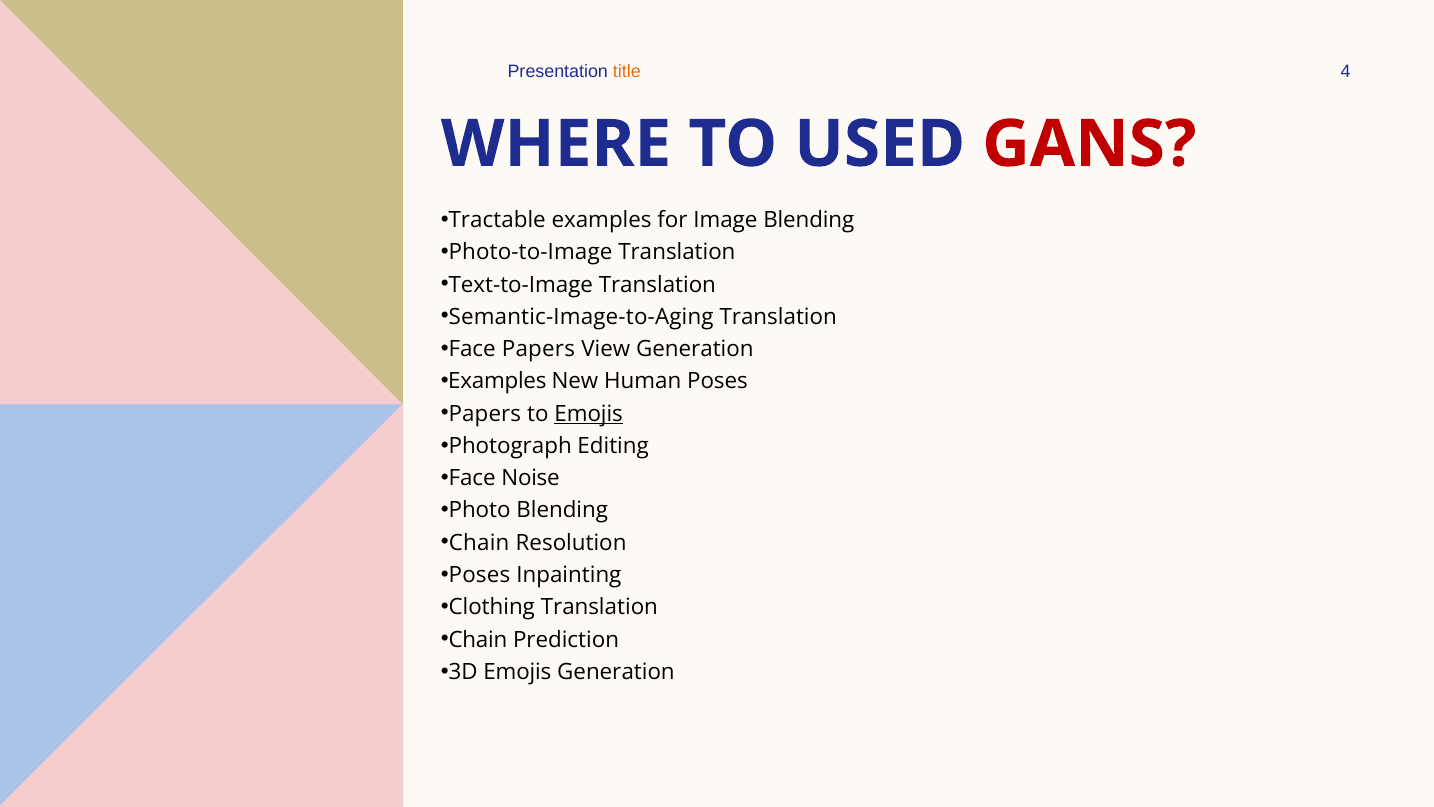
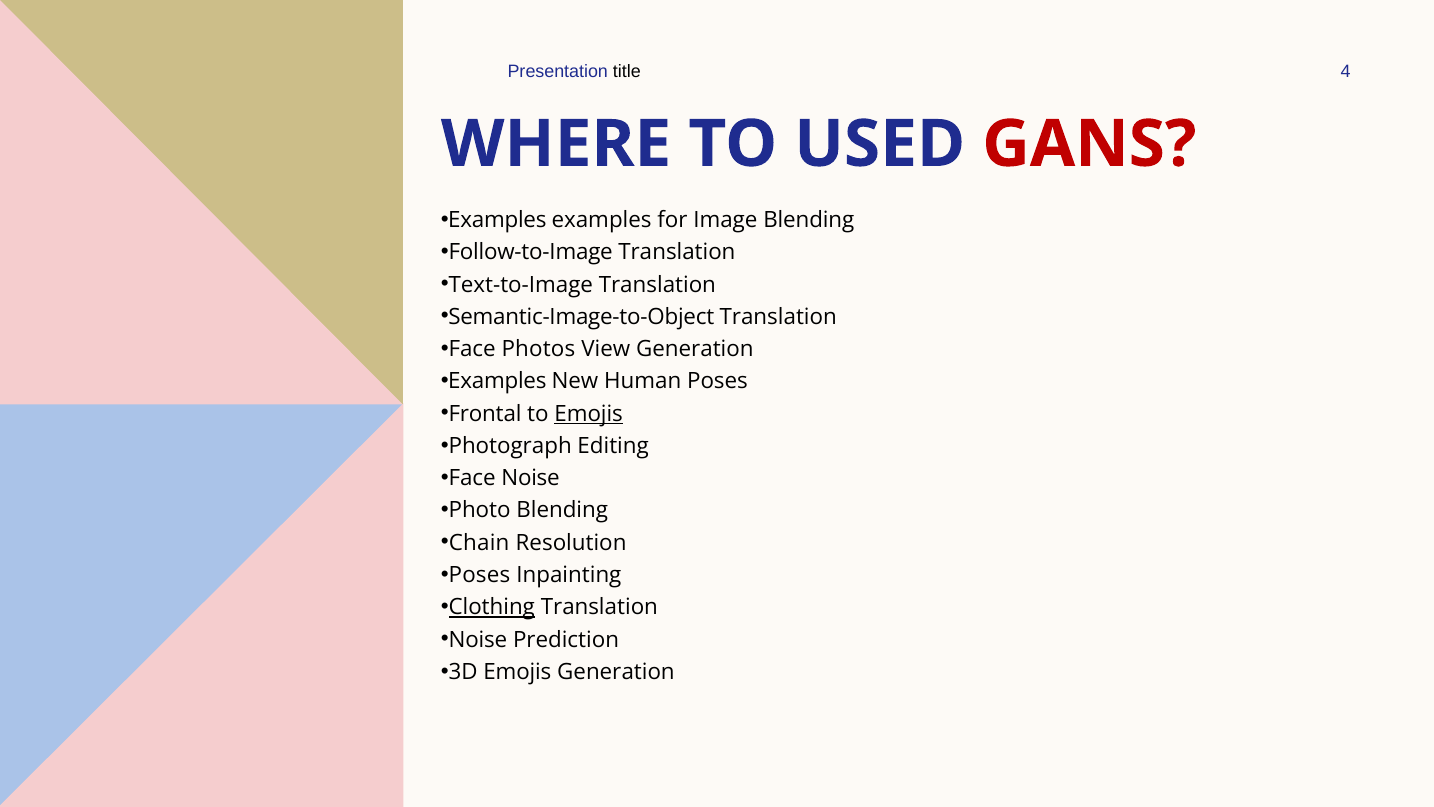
title colour: orange -> black
Tractable at (497, 220): Tractable -> Examples
Photo-to-Image: Photo-to-Image -> Follow-to-Image
Semantic-Image-to-Aging: Semantic-Image-to-Aging -> Semantic-Image-to-Object
Face Papers: Papers -> Photos
Papers at (485, 414): Papers -> Frontal
Clothing underline: none -> present
Chain at (478, 639): Chain -> Noise
